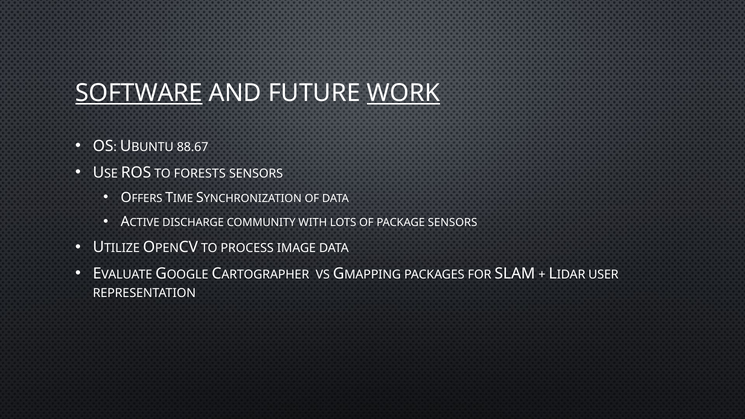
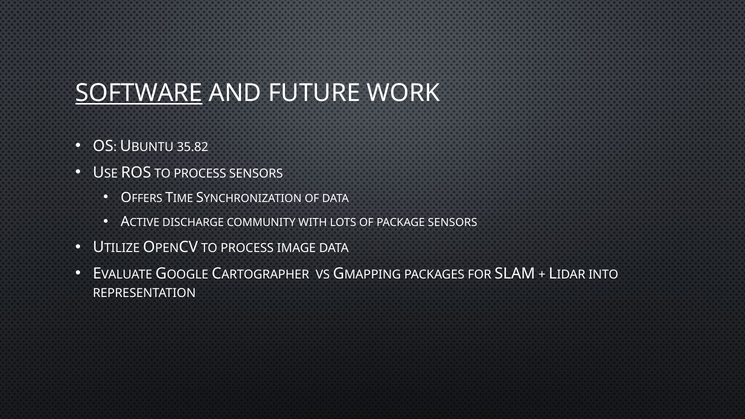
WORK underline: present -> none
88.67: 88.67 -> 35.82
ROS TO FORESTS: FORESTS -> PROCESS
USER: USER -> INTO
